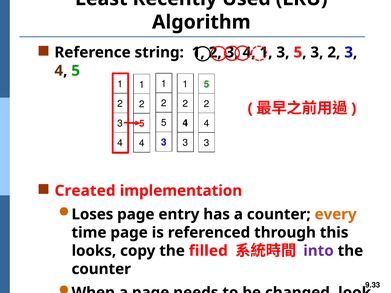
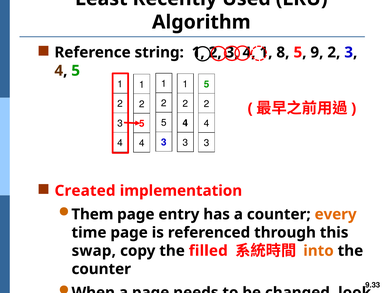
1 3: 3 -> 8
3 at (317, 52): 3 -> 9
Loses: Loses -> Them
looks: looks -> swap
into colour: purple -> orange
